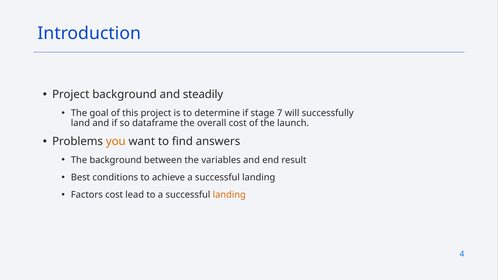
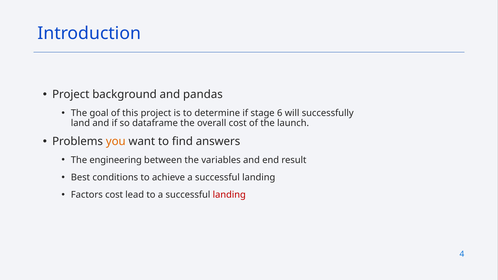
steadily: steadily -> pandas
7: 7 -> 6
The background: background -> engineering
landing at (229, 195) colour: orange -> red
